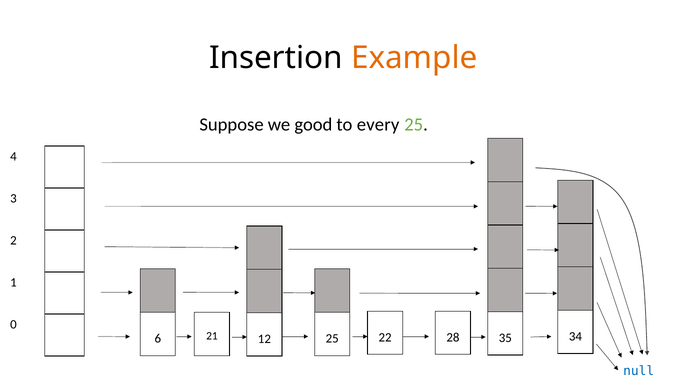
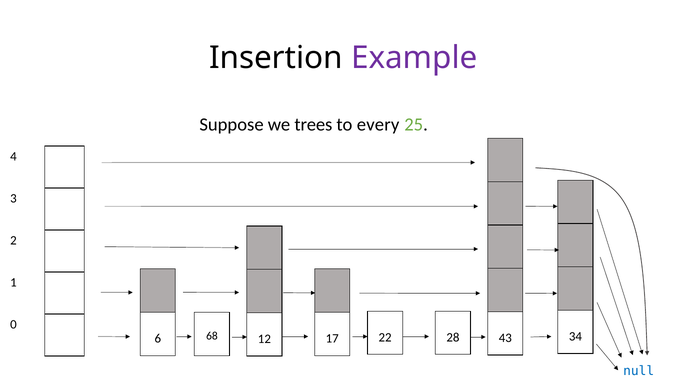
Example colour: orange -> purple
good: good -> trees
21: 21 -> 68
12 25: 25 -> 17
35: 35 -> 43
